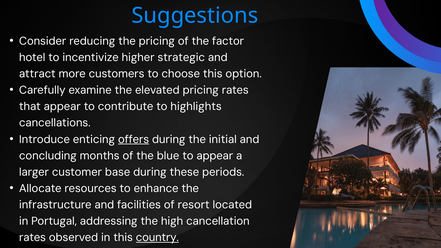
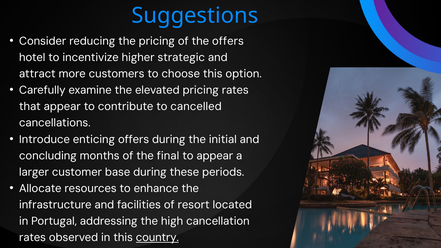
the factor: factor -> offers
highlights: highlights -> cancelled
offers at (134, 139) underline: present -> none
blue: blue -> final
